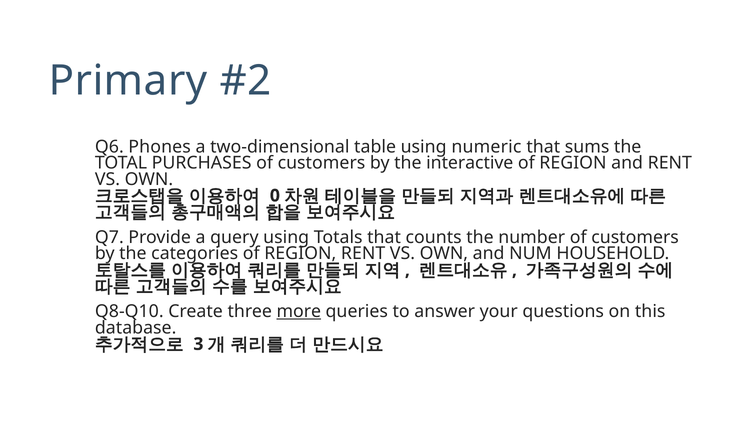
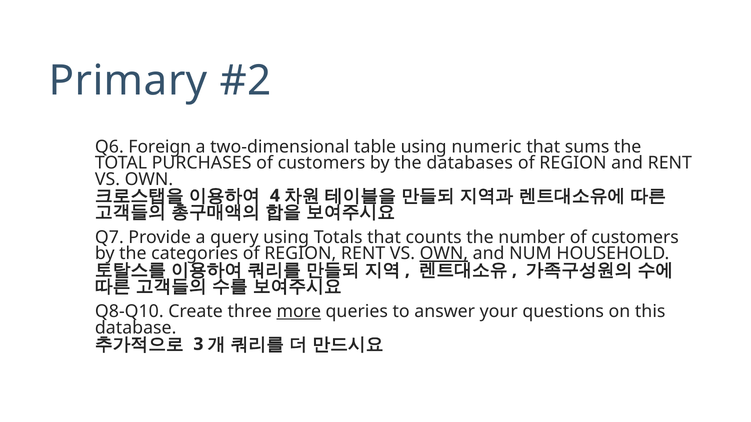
Phones: Phones -> Foreign
interactive: interactive -> databases
0: 0 -> 4
OWN at (444, 254) underline: none -> present
